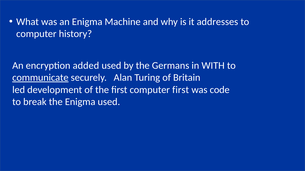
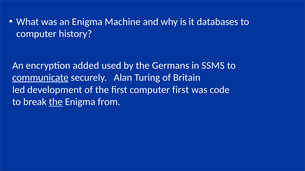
addresses: addresses -> databases
WITH: WITH -> SSMS
the at (56, 102) underline: none -> present
Enigma used: used -> from
